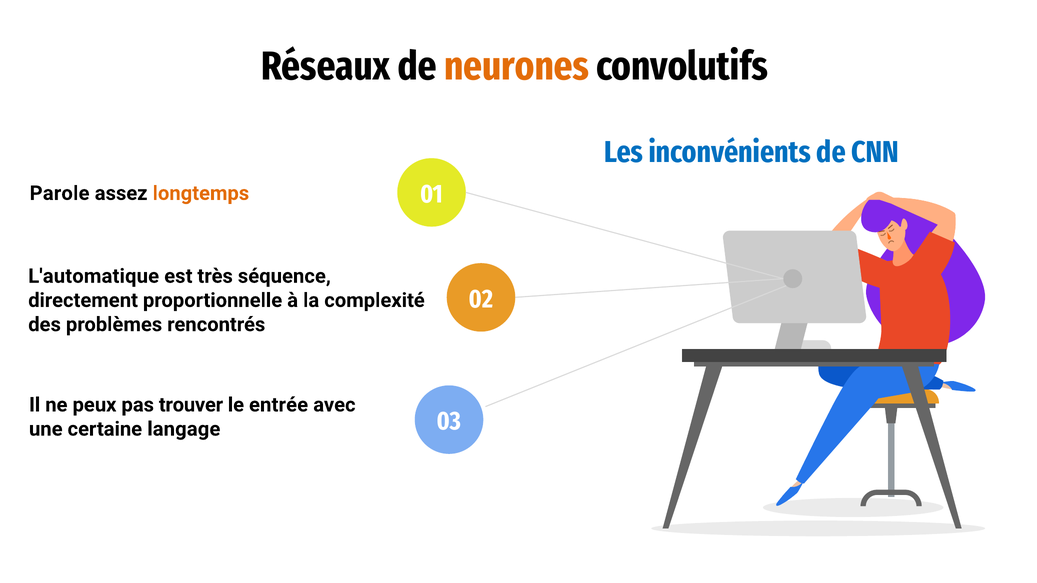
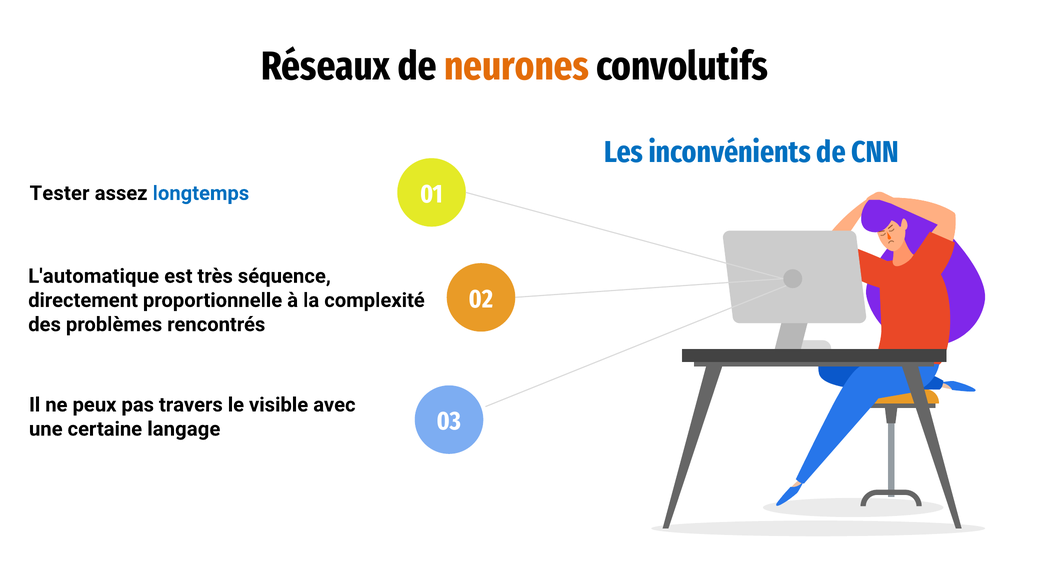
Parole: Parole -> Tester
longtemps colour: orange -> blue
trouver: trouver -> travers
entrée: entrée -> visible
